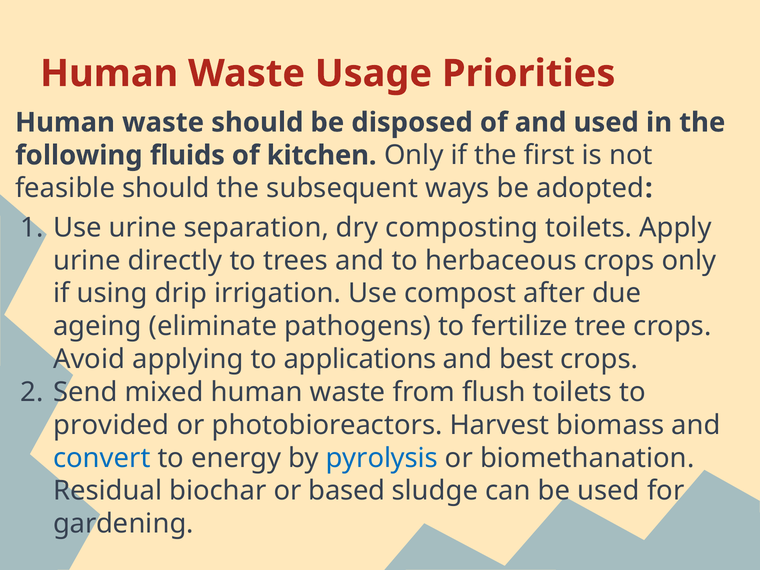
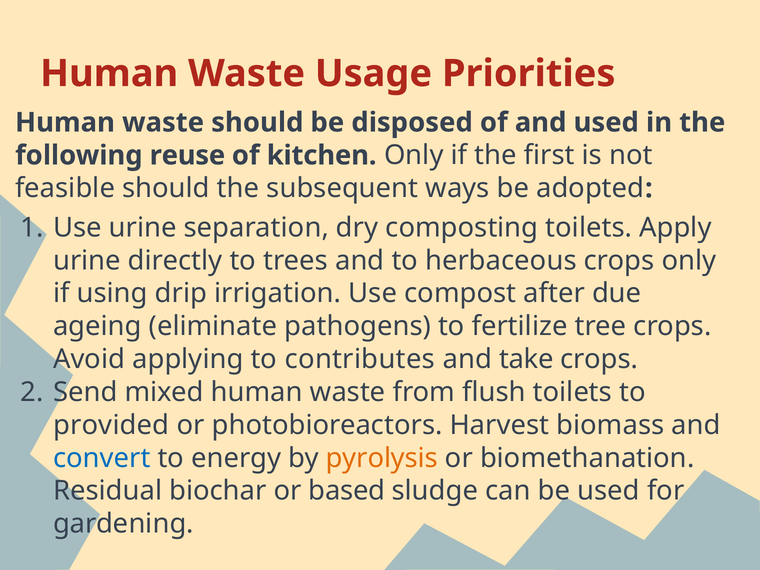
fluids: fluids -> reuse
applications: applications -> contributes
best: best -> take
pyrolysis colour: blue -> orange
